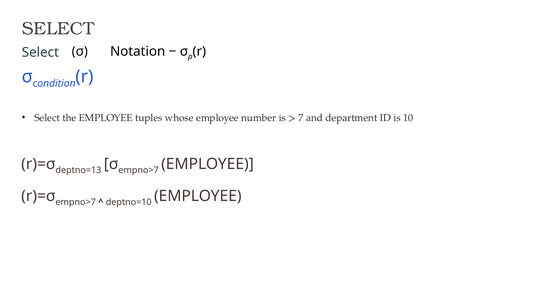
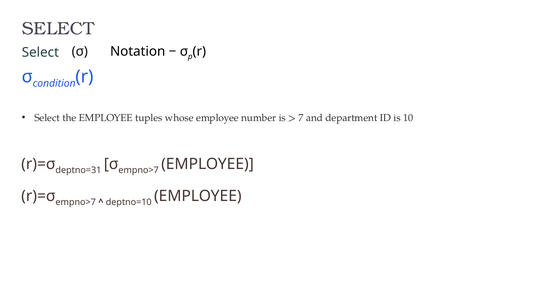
deptno=13: deptno=13 -> deptno=31
